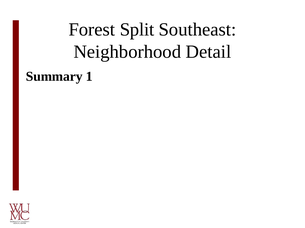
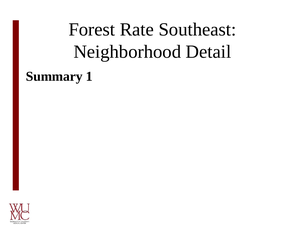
Split: Split -> Rate
